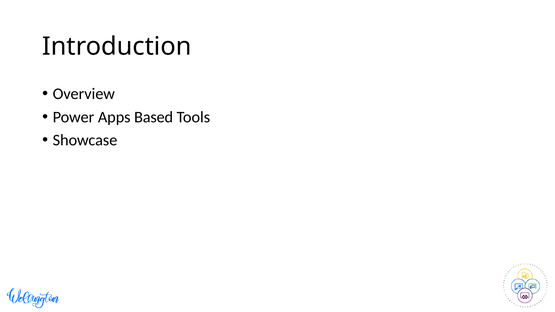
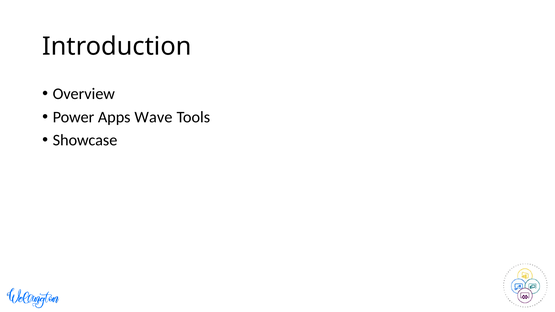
Based: Based -> Wave
